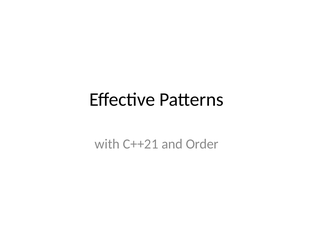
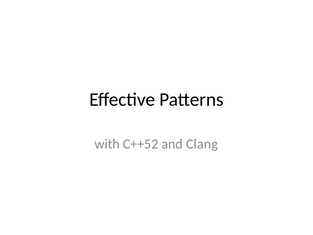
C++21: C++21 -> C++52
Order: Order -> Clang
